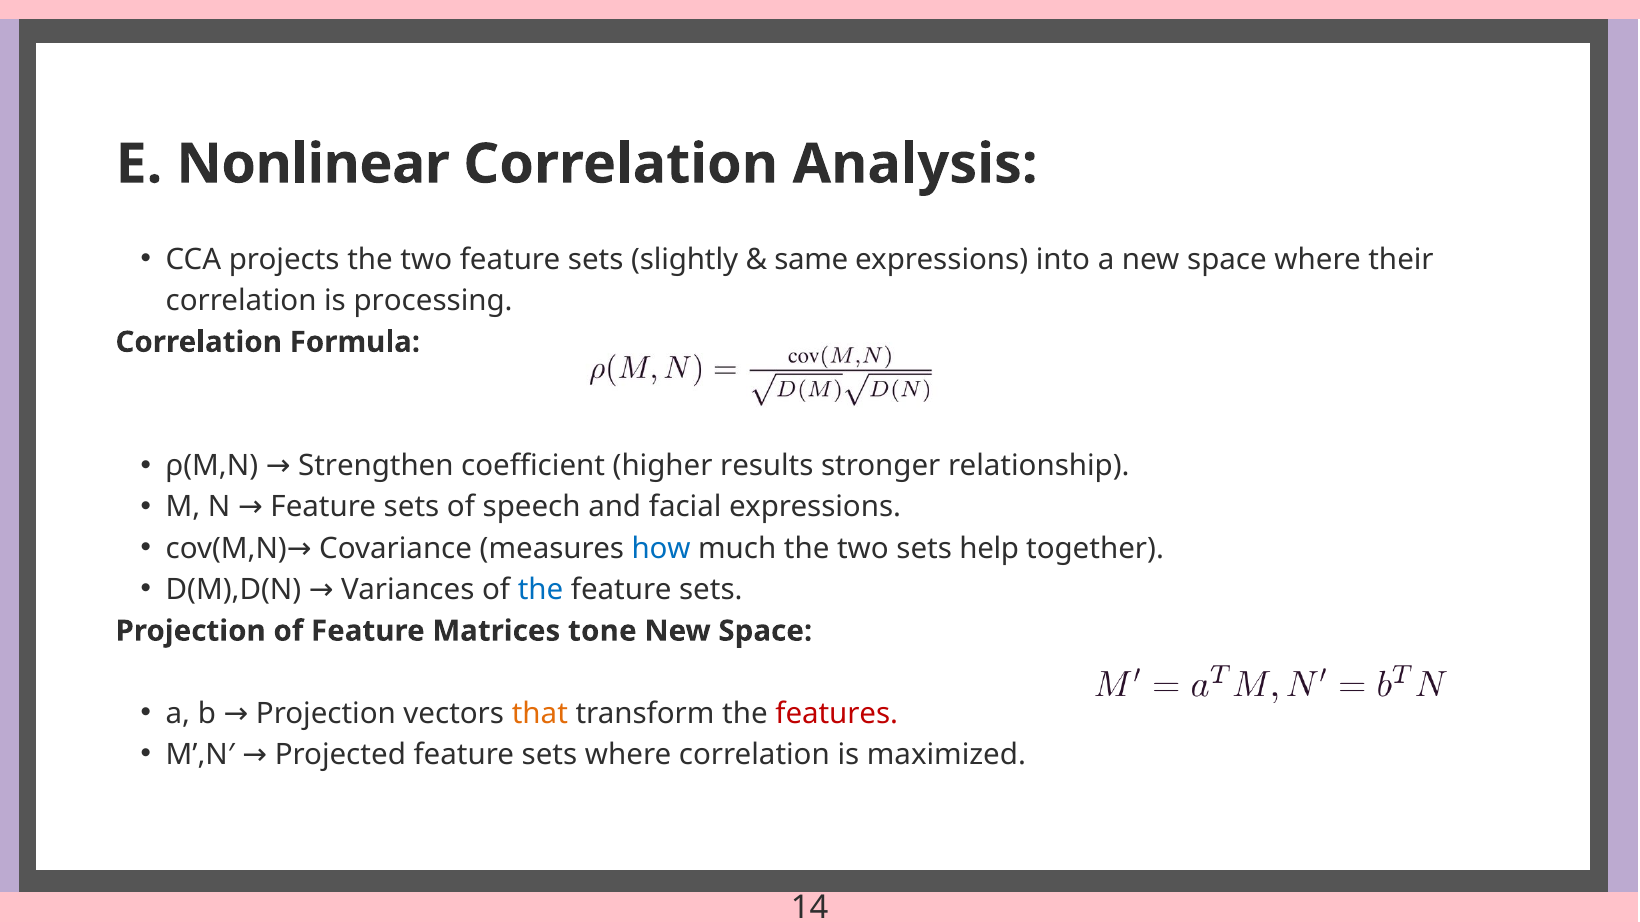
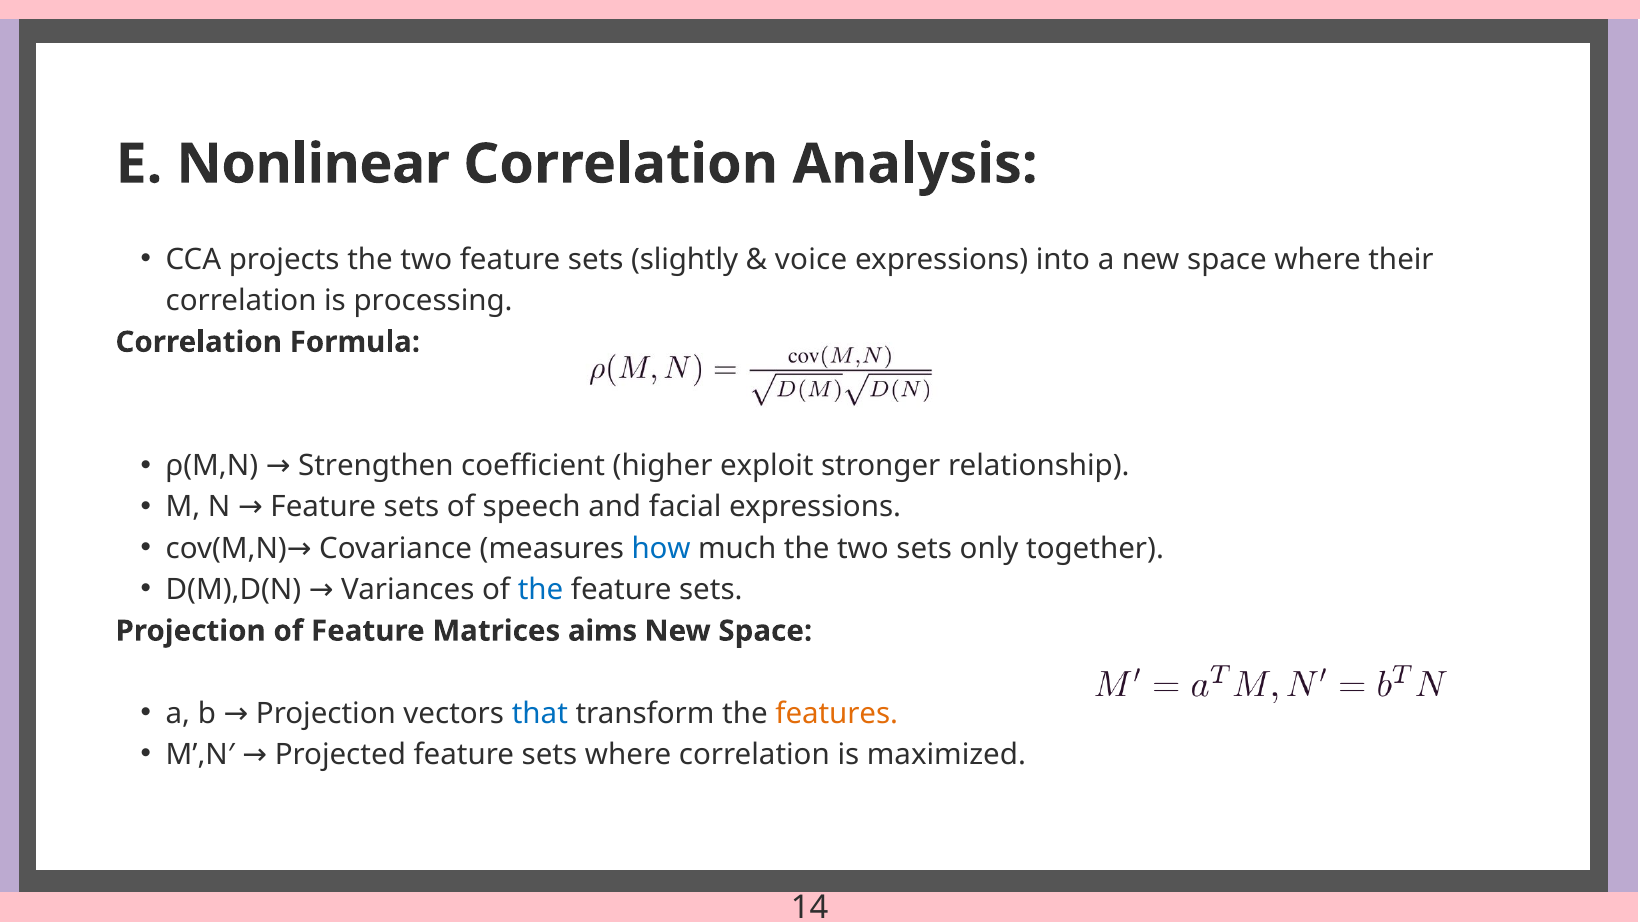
same: same -> voice
results: results -> exploit
help: help -> only
tone: tone -> aims
that colour: orange -> blue
features colour: red -> orange
